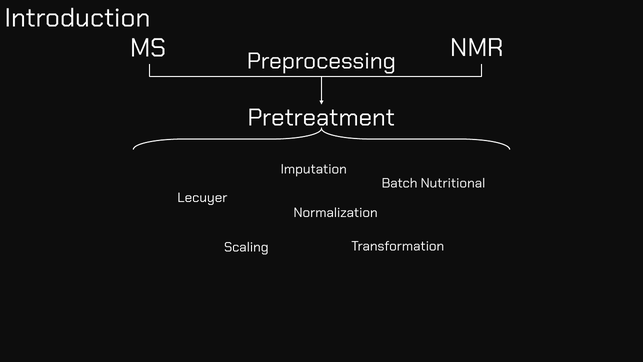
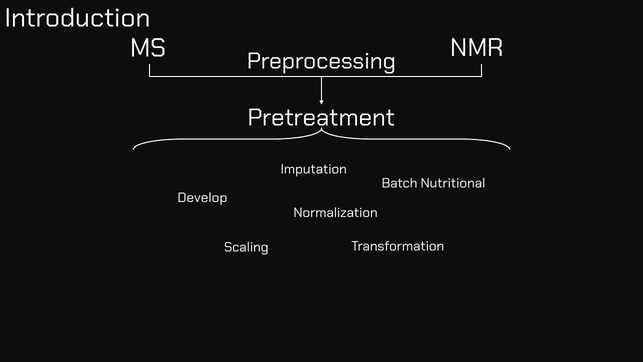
Lecuyer: Lecuyer -> Develop
